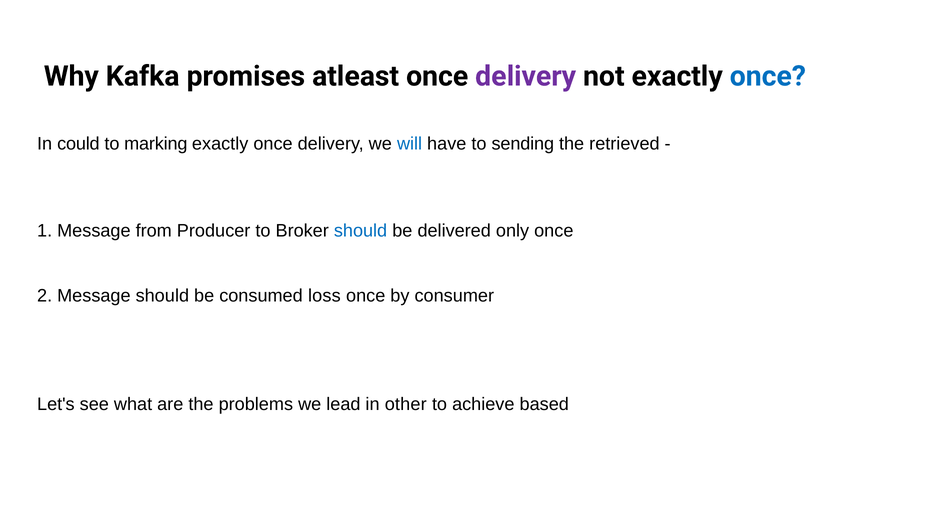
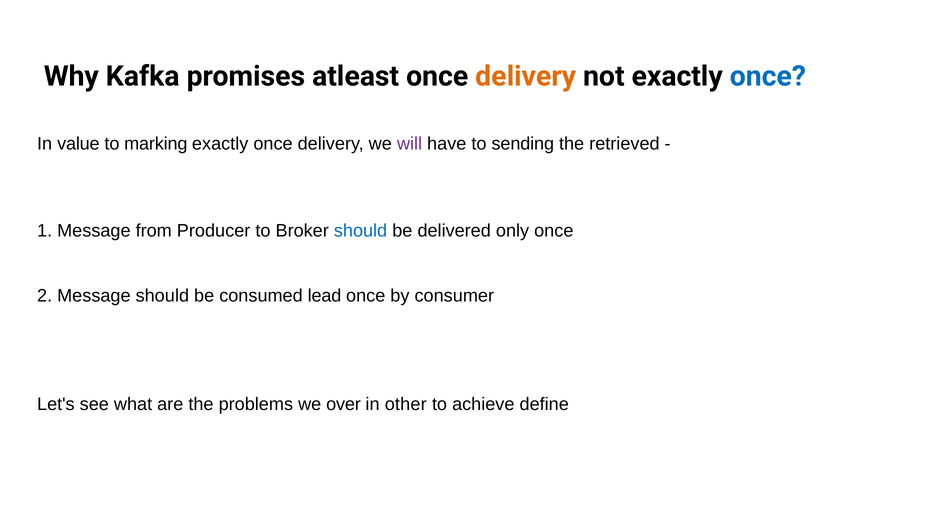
delivery at (526, 76) colour: purple -> orange
could: could -> value
will colour: blue -> purple
loss: loss -> lead
lead: lead -> over
based: based -> define
